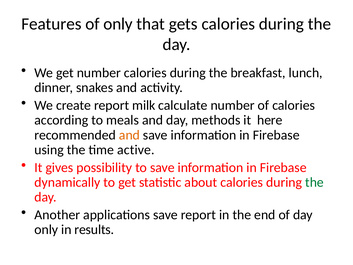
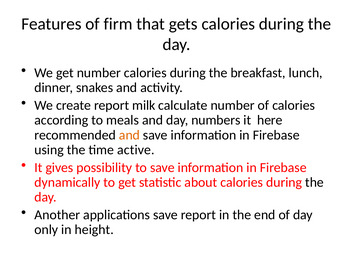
of only: only -> firm
methods: methods -> numbers
the at (315, 182) colour: green -> black
results: results -> height
